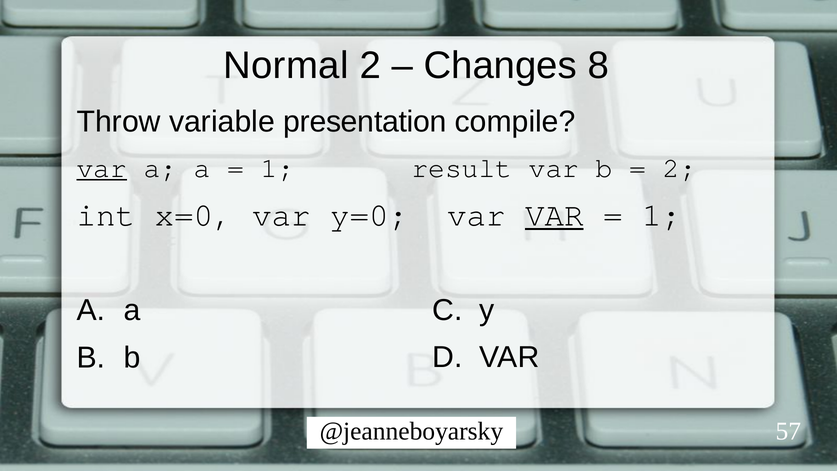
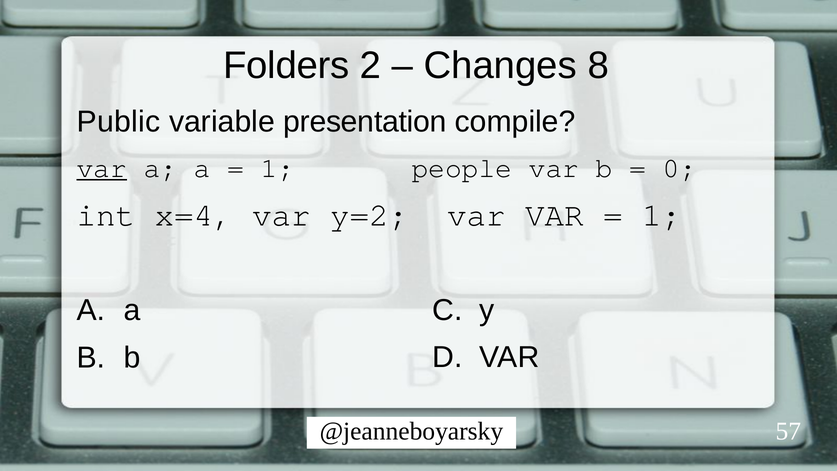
Normal: Normal -> Folders
Throw: Throw -> Public
result: result -> people
2 at (680, 168): 2 -> 0
x=0: x=0 -> x=4
y=0: y=0 -> y=2
VAR at (554, 215) underline: present -> none
